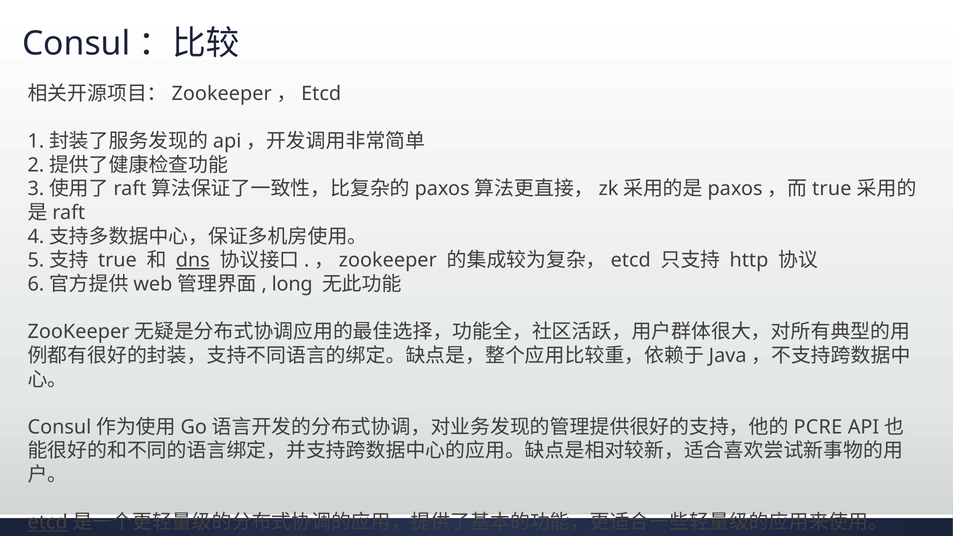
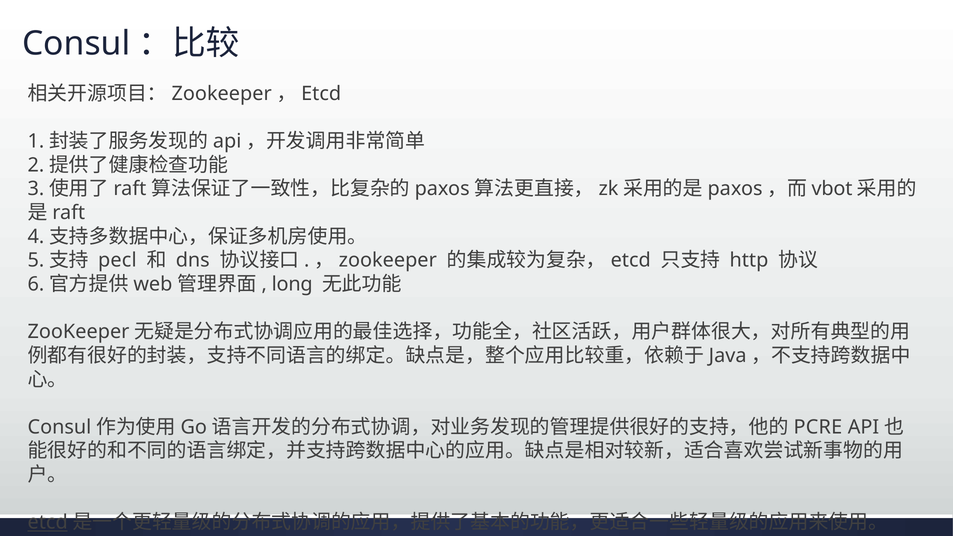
true at (832, 189): true -> vbot
true at (117, 260): true -> pecl
dns underline: present -> none
